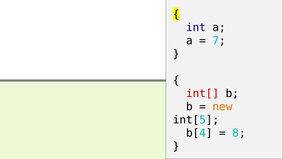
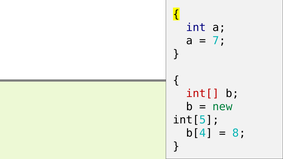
new colour: orange -> green
